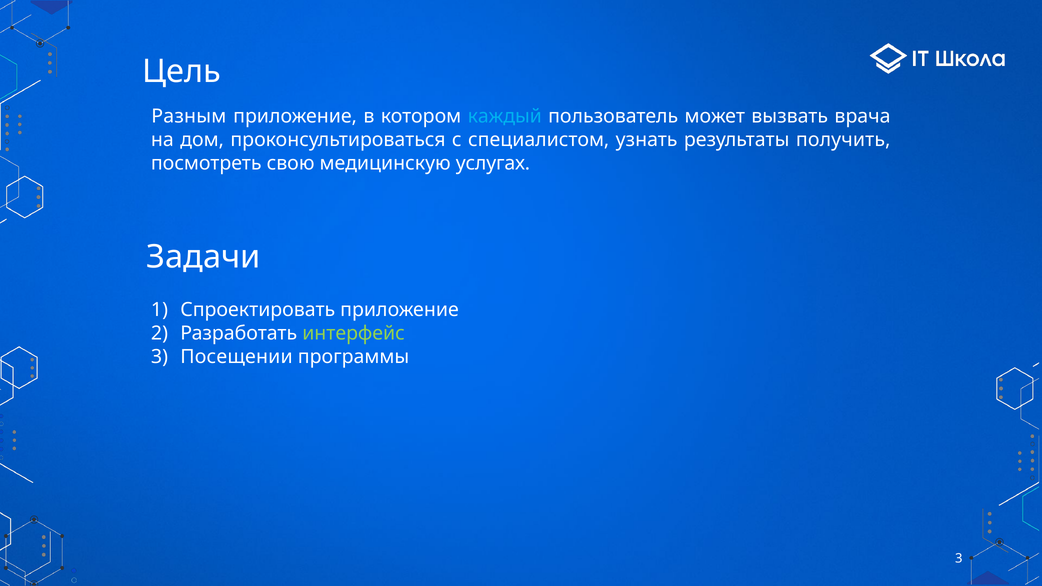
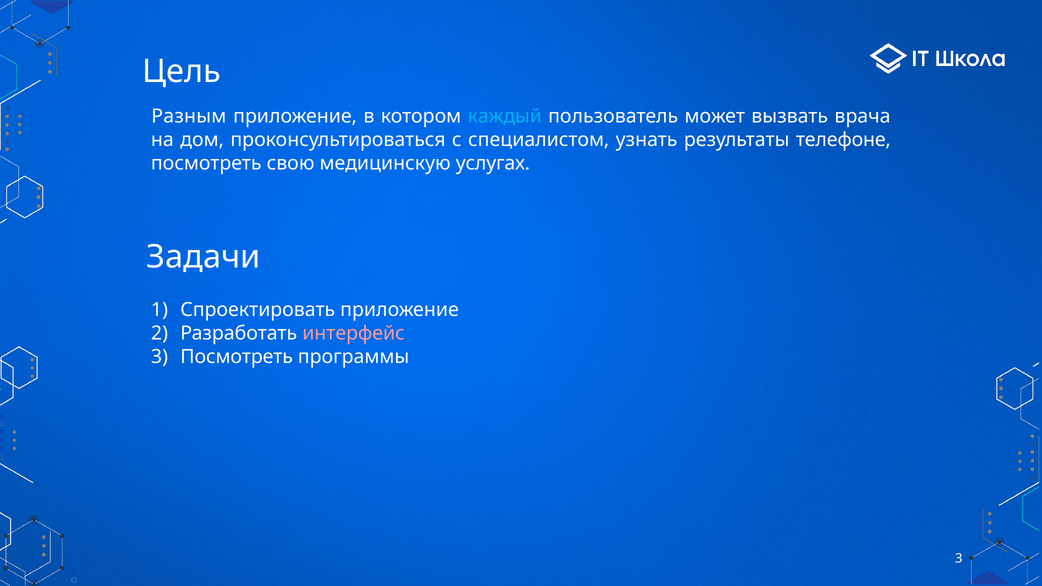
получить: получить -> телефоне
интерфейс colour: light green -> pink
3 Посещении: Посещении -> Посмотреть
